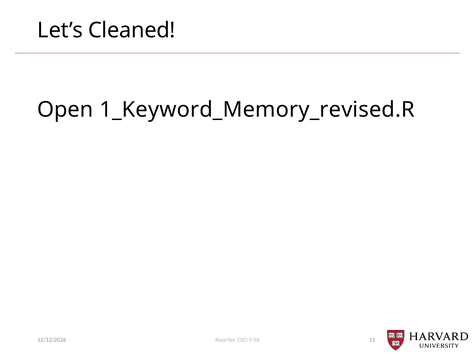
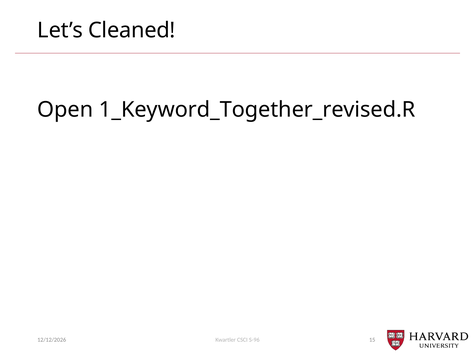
1_Keyword_Memory_revised.R: 1_Keyword_Memory_revised.R -> 1_Keyword_Together_revised.R
